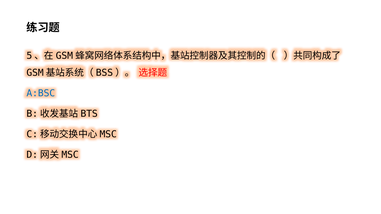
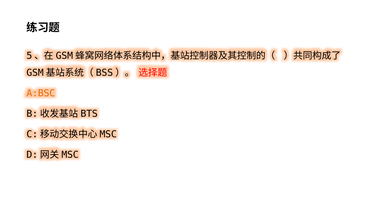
A:BSC colour: blue -> orange
